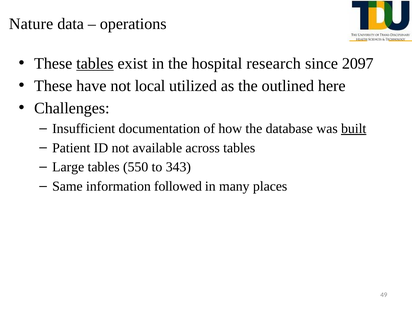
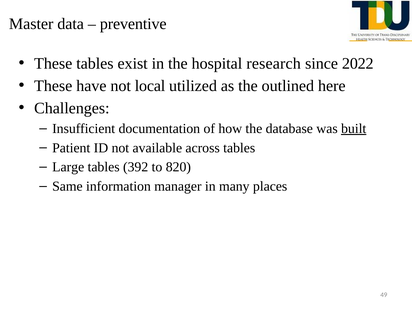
Nature: Nature -> Master
operations: operations -> preventive
tables at (95, 63) underline: present -> none
2097: 2097 -> 2022
550: 550 -> 392
343: 343 -> 820
followed: followed -> manager
